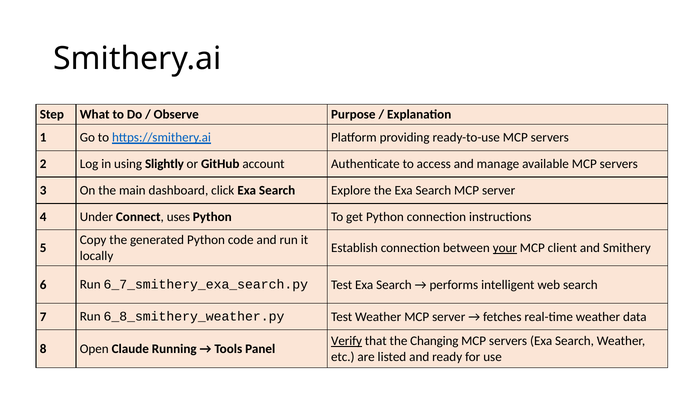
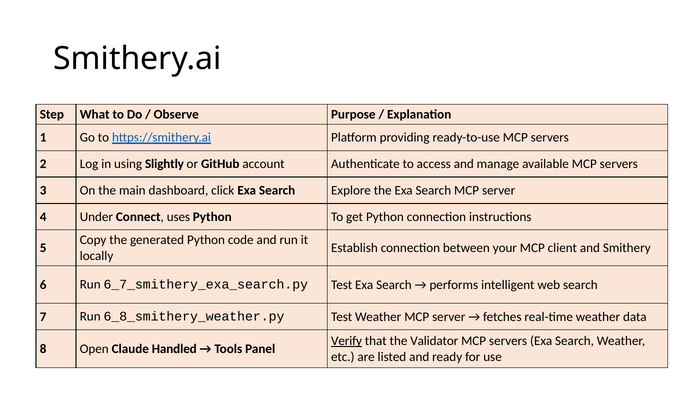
your underline: present -> none
Changing: Changing -> Validator
Running: Running -> Handled
